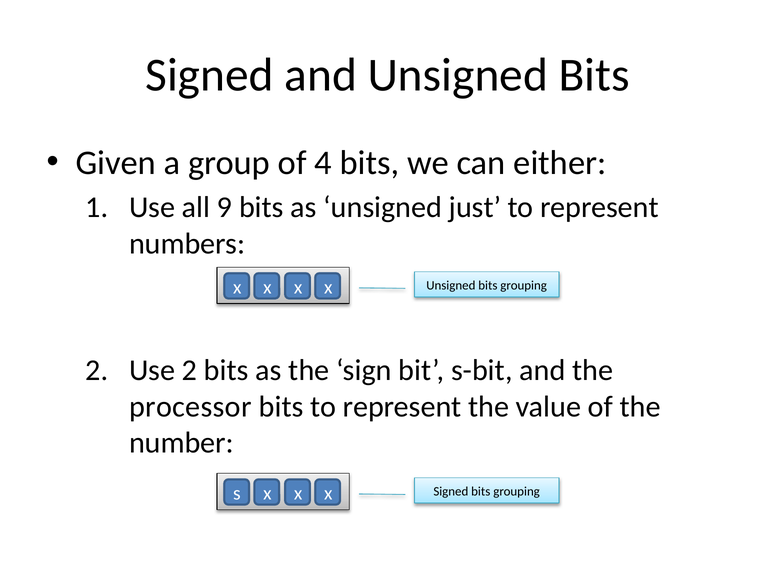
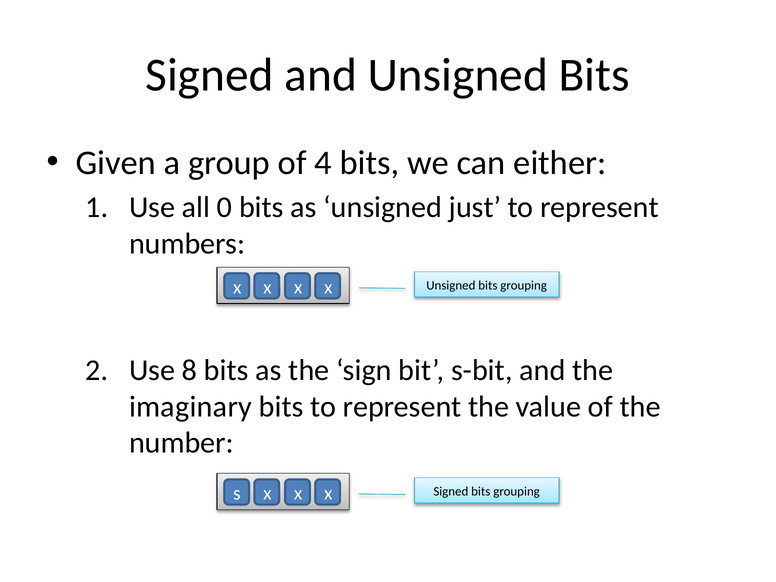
9: 9 -> 0
Use 2: 2 -> 8
processor: processor -> imaginary
